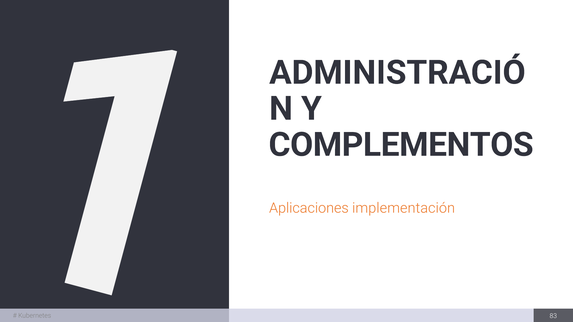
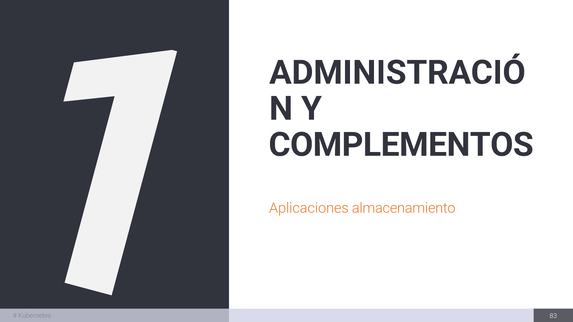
implementación: implementación -> almacenamiento
